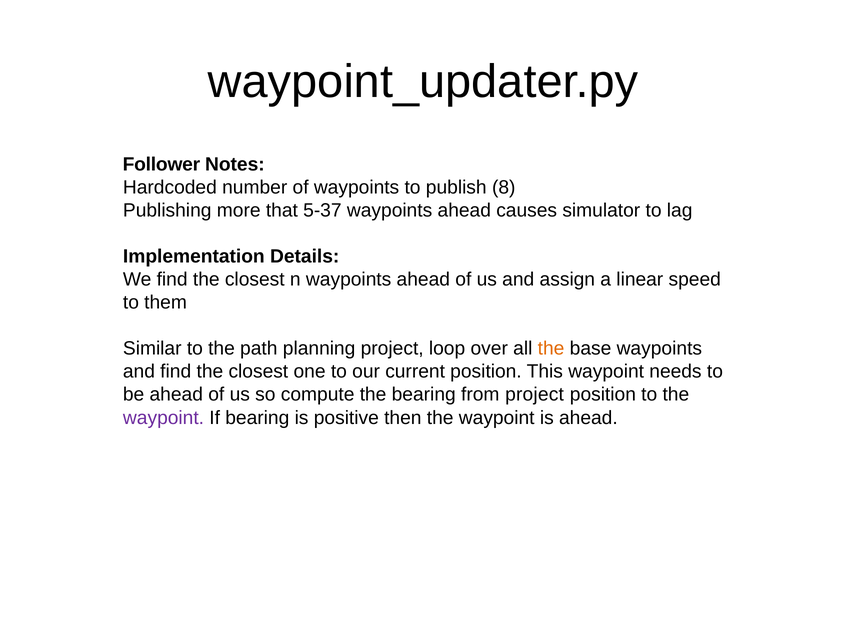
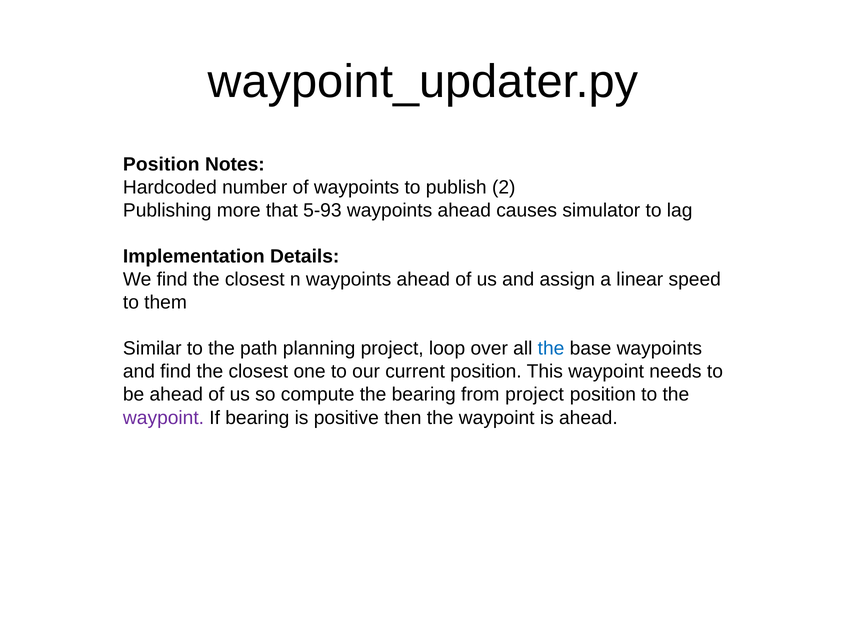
Follower at (161, 164): Follower -> Position
8: 8 -> 2
5-37: 5-37 -> 5-93
the at (551, 349) colour: orange -> blue
